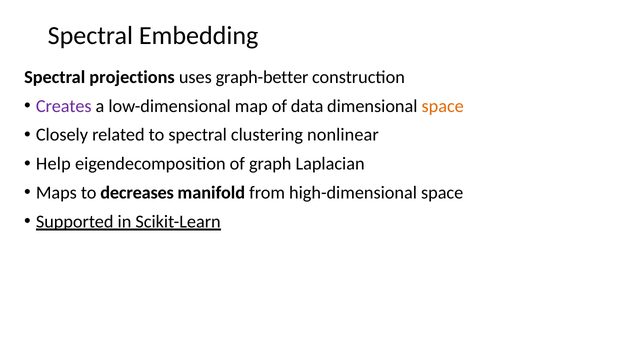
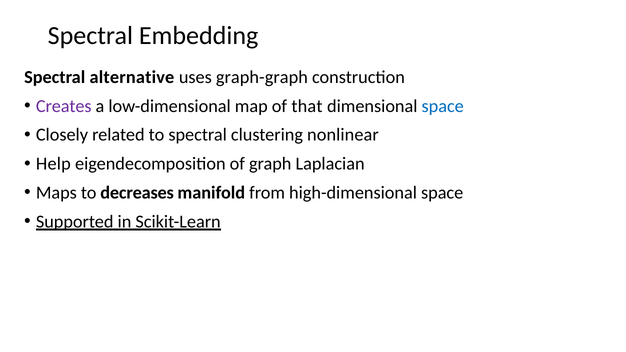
projections: projections -> alternative
graph-better: graph-better -> graph-graph
data: data -> that
space at (443, 106) colour: orange -> blue
